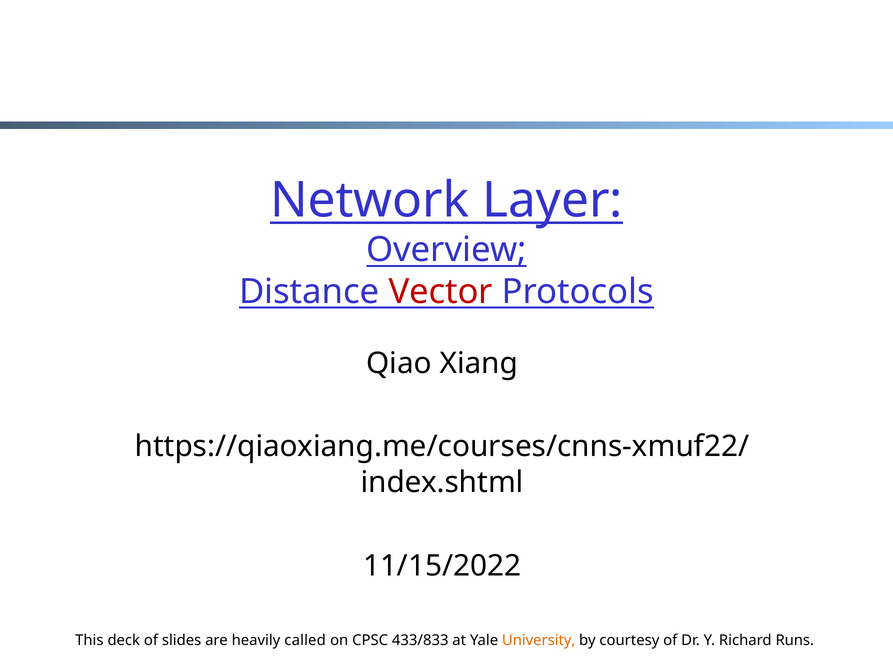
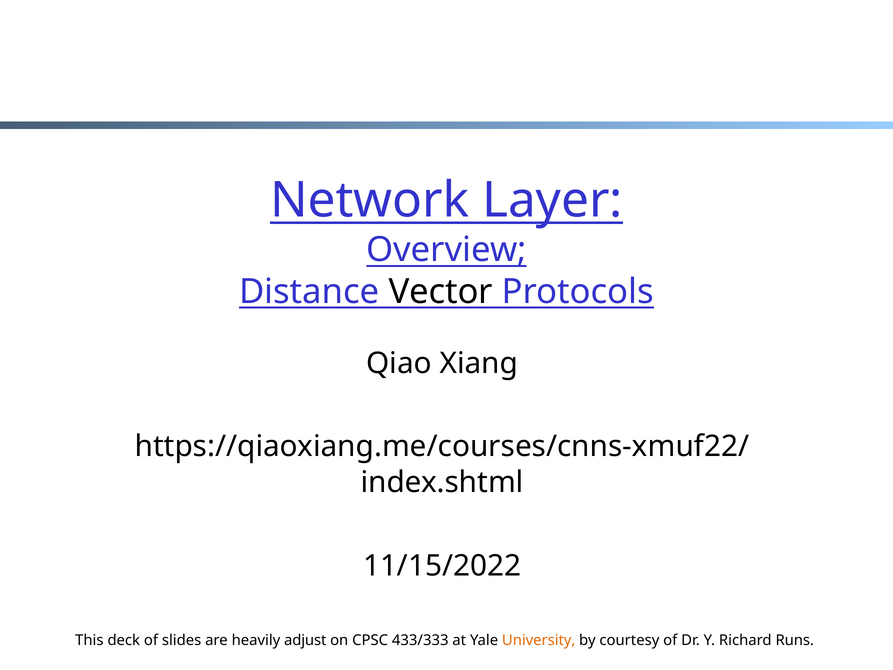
Vector colour: red -> black
called: called -> adjust
433/833: 433/833 -> 433/333
